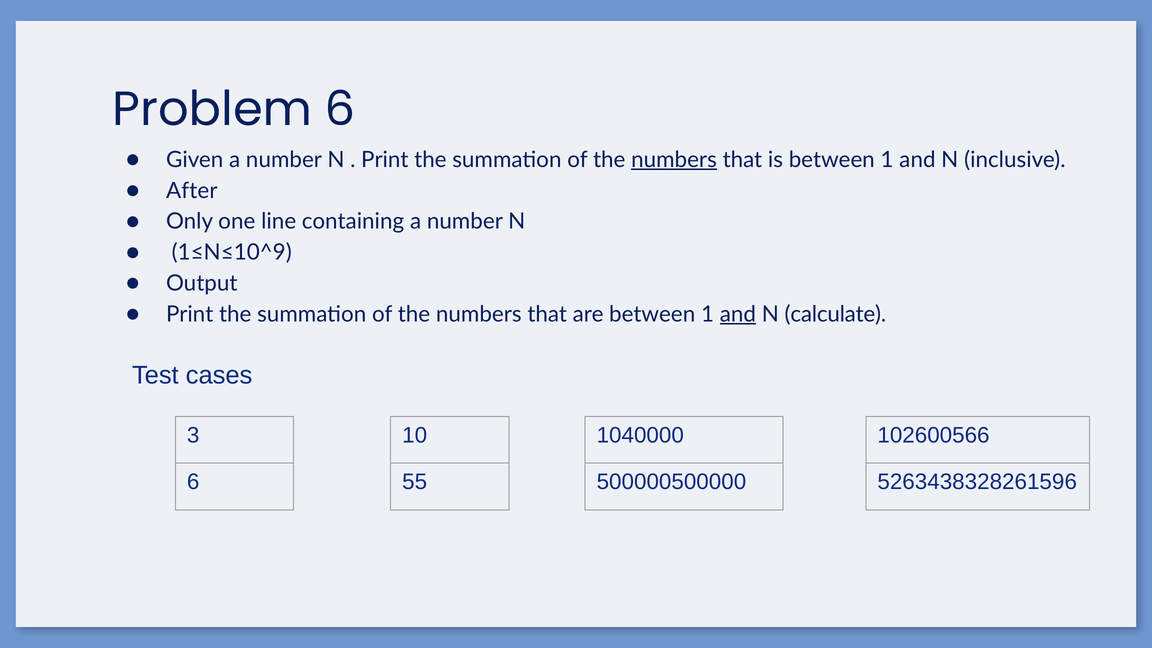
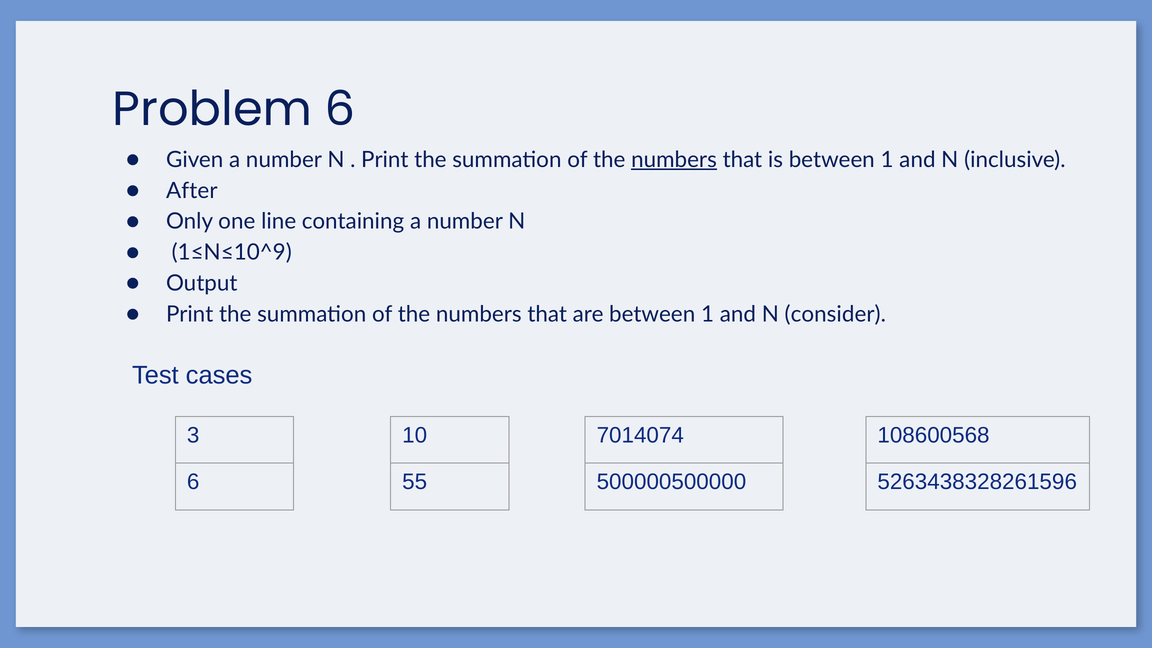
and at (738, 314) underline: present -> none
calculate: calculate -> consider
1040000: 1040000 -> 7014074
102600566: 102600566 -> 108600568
